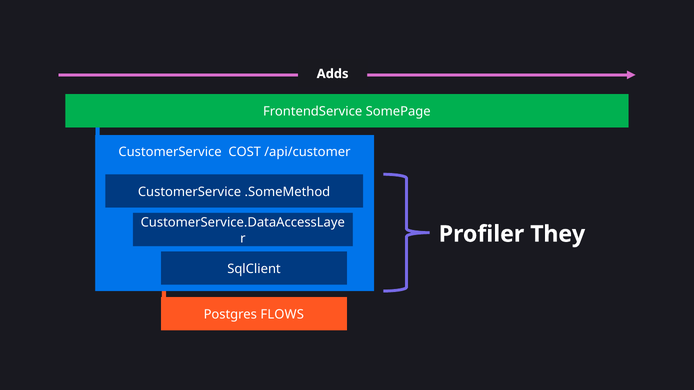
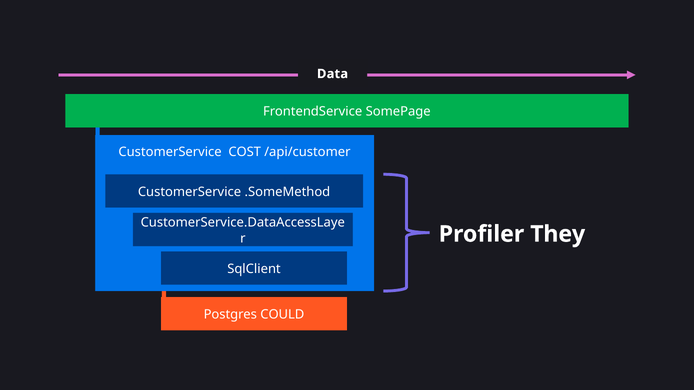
Adds: Adds -> Data
FLOWS: FLOWS -> COULD
